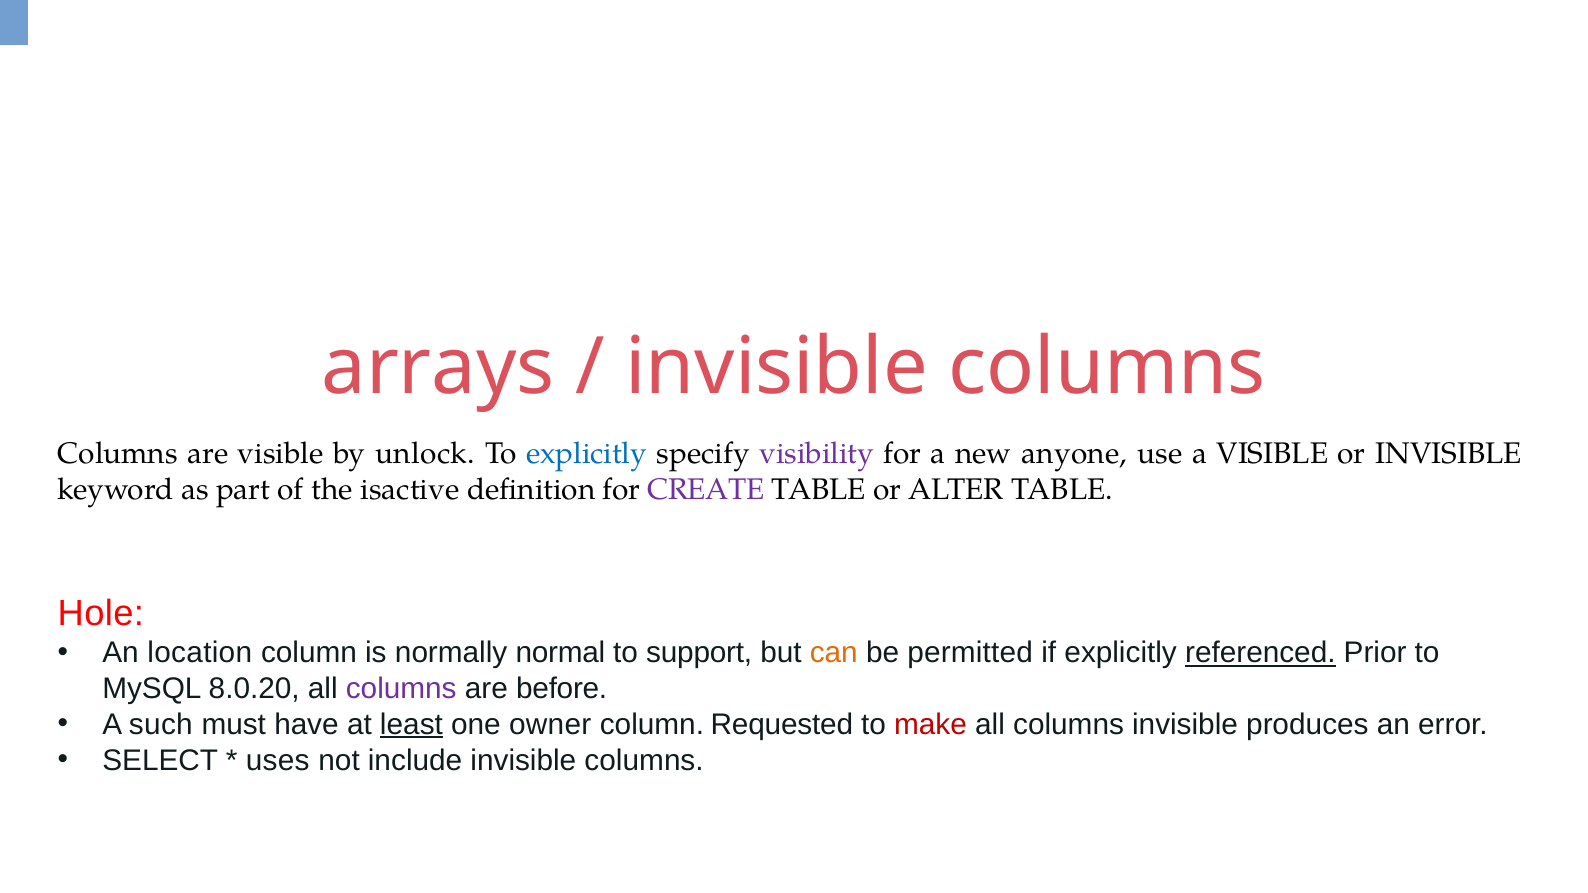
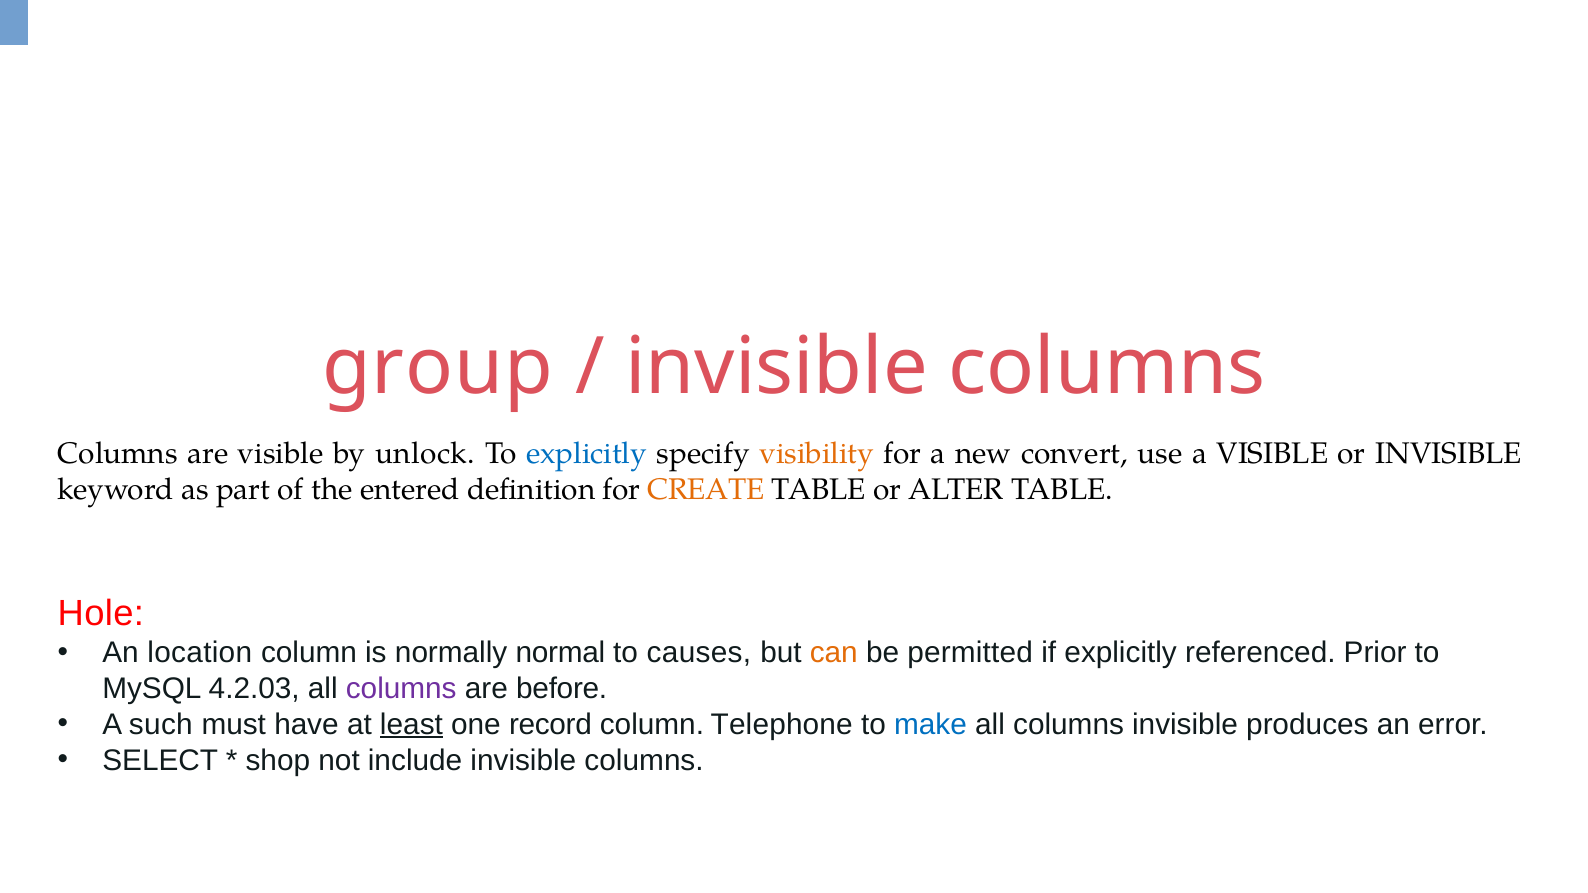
arrays: arrays -> group
visibility colour: purple -> orange
anyone: anyone -> convert
isactive: isactive -> entered
CREATE colour: purple -> orange
support: support -> causes
referenced underline: present -> none
8.0.20: 8.0.20 -> 4.2.03
owner: owner -> record
Requested: Requested -> Telephone
make colour: red -> blue
uses: uses -> shop
